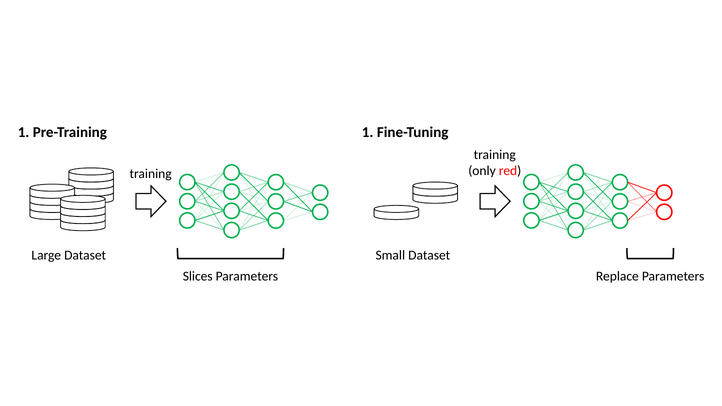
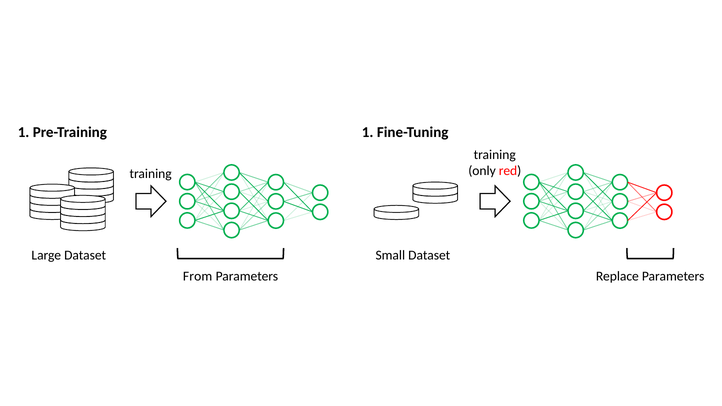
Slices: Slices -> From
